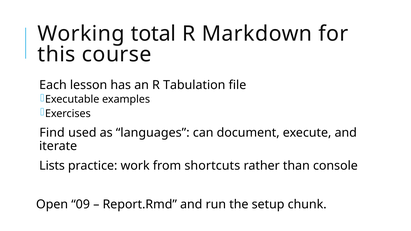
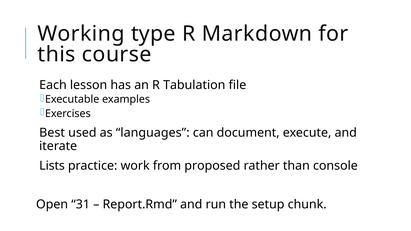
total: total -> type
Find: Find -> Best
shortcuts: shortcuts -> proposed
09: 09 -> 31
